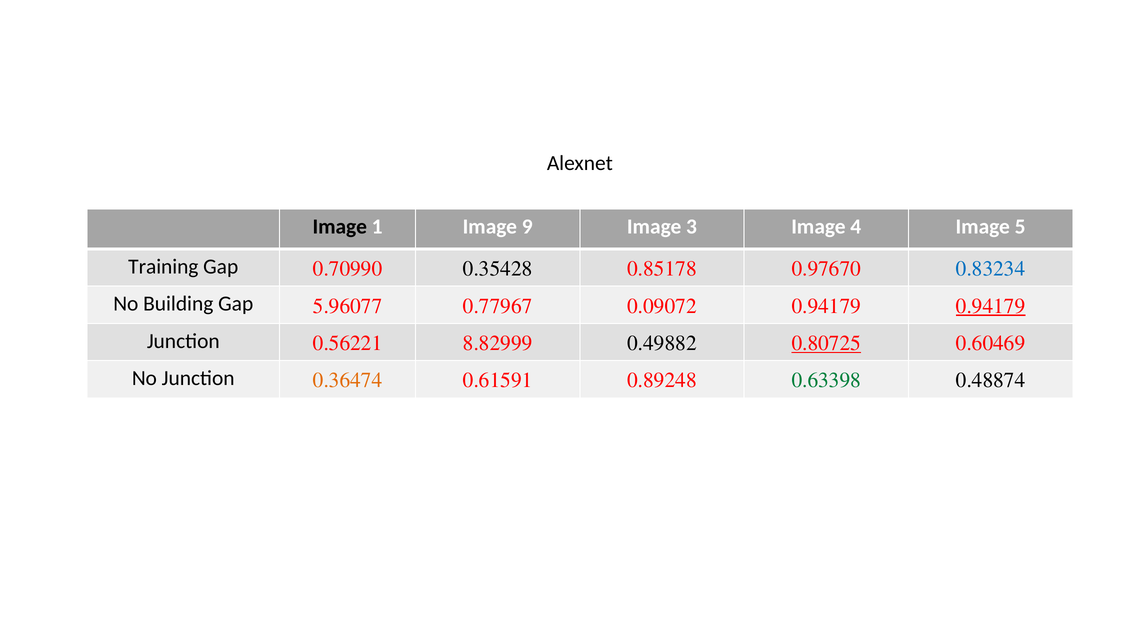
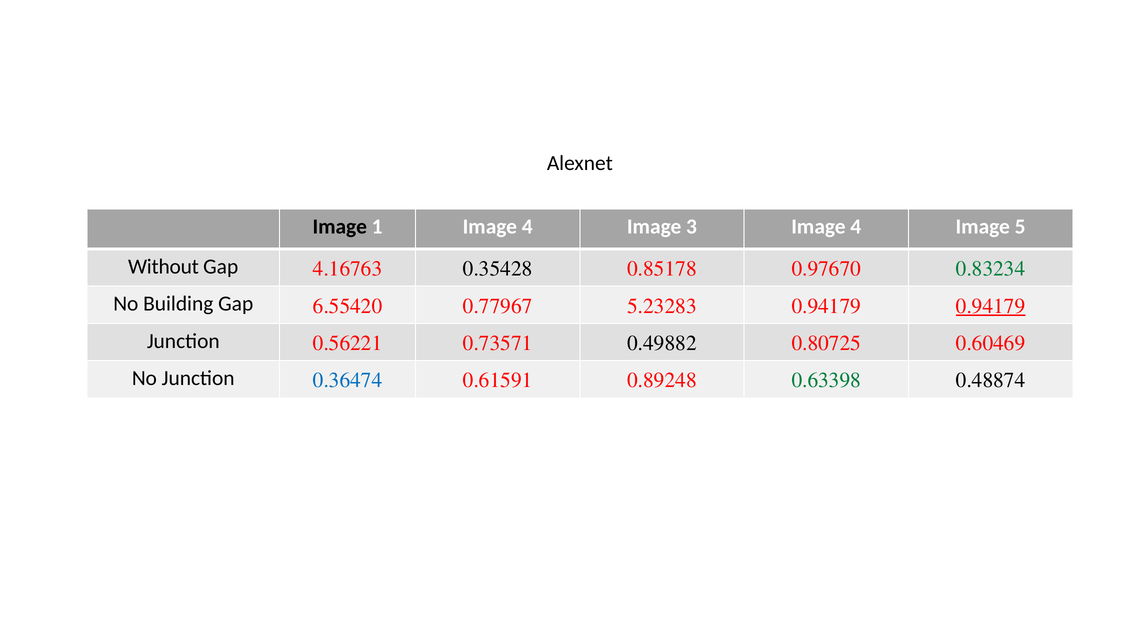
1 Image 9: 9 -> 4
Training: Training -> Without
0.70990: 0.70990 -> 4.16763
0.83234 colour: blue -> green
5.96077: 5.96077 -> 6.55420
0.09072: 0.09072 -> 5.23283
8.82999: 8.82999 -> 0.73571
0.80725 underline: present -> none
0.36474 colour: orange -> blue
